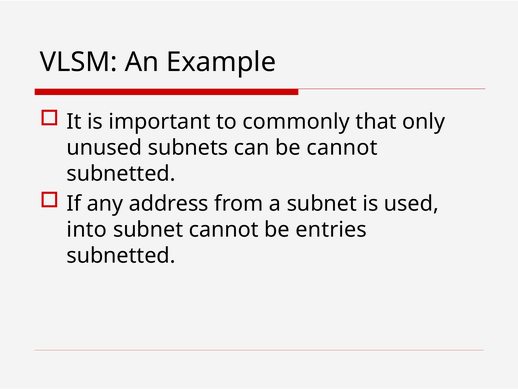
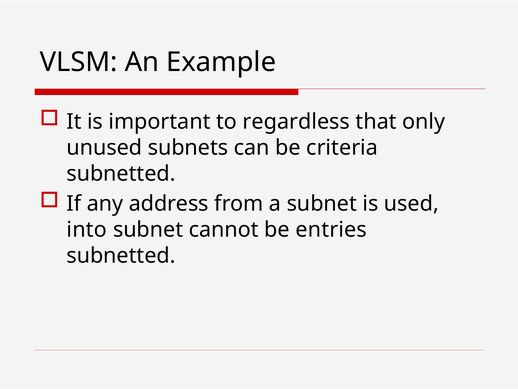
commonly: commonly -> regardless
be cannot: cannot -> criteria
